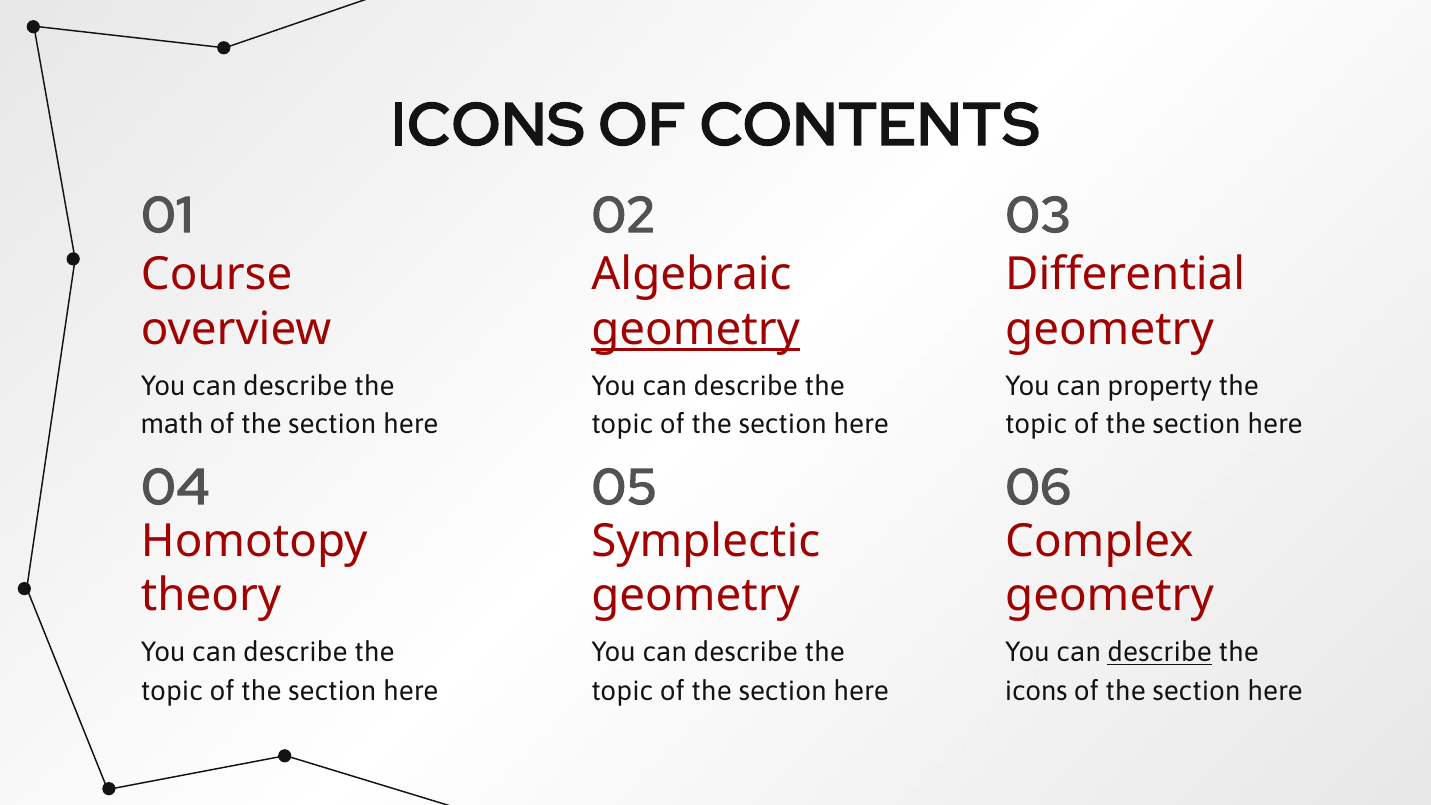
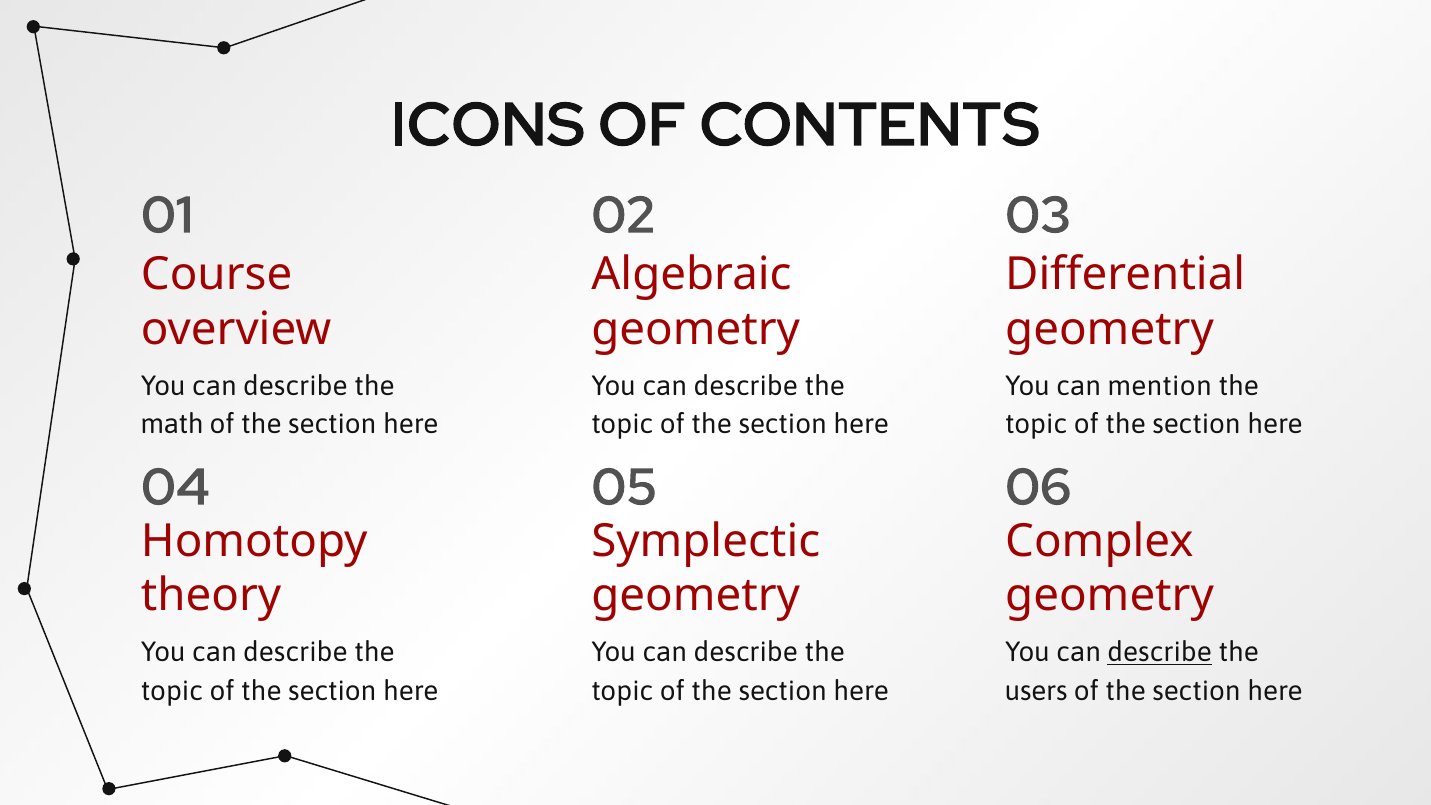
geometry at (696, 330) underline: present -> none
property: property -> mention
icons at (1036, 691): icons -> users
